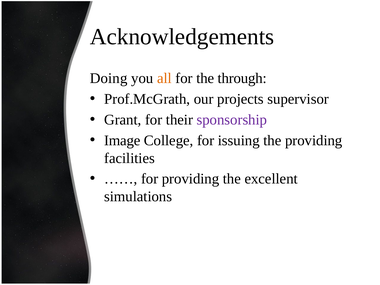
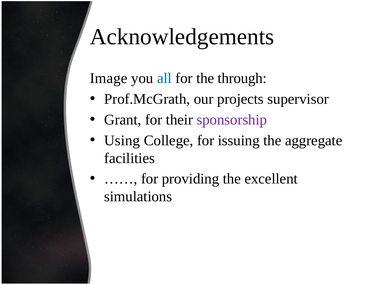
Doing: Doing -> Image
all colour: orange -> blue
Image: Image -> Using
the providing: providing -> aggregate
